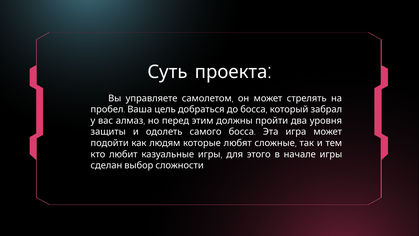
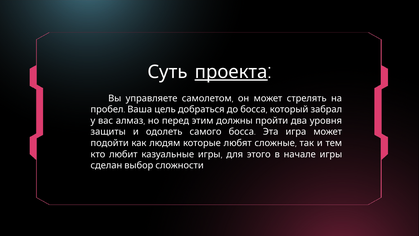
проекта underline: none -> present
